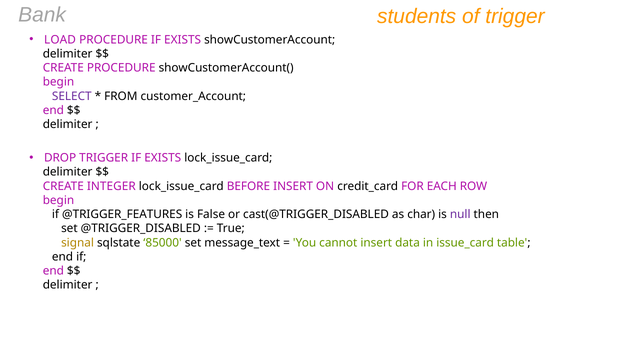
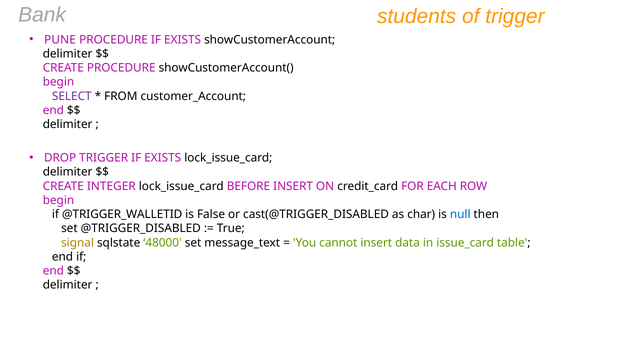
LOAD: LOAD -> PUNE
@TRIGGER_FEATURES: @TRIGGER_FEATURES -> @TRIGGER_WALLETID
null colour: purple -> blue
85000: 85000 -> 48000
